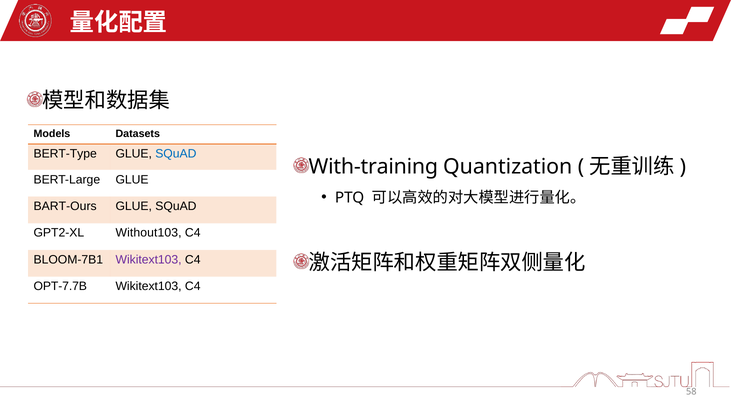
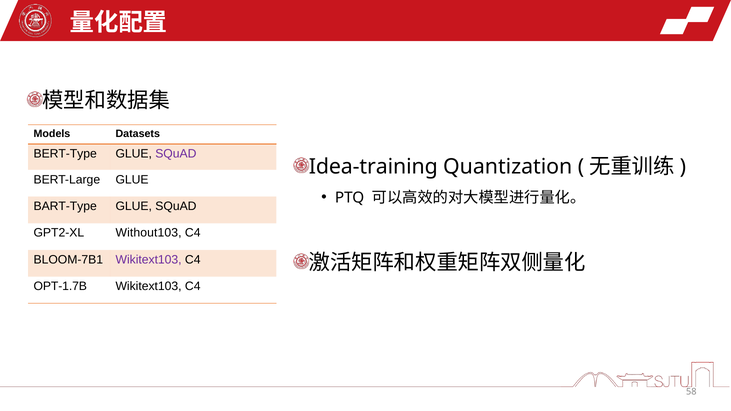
SQuAD at (176, 154) colour: blue -> purple
With-training: With-training -> Idea-training
BART-Ours: BART-Ours -> BART-Type
OPT-7.7B: OPT-7.7B -> OPT-1.7B
